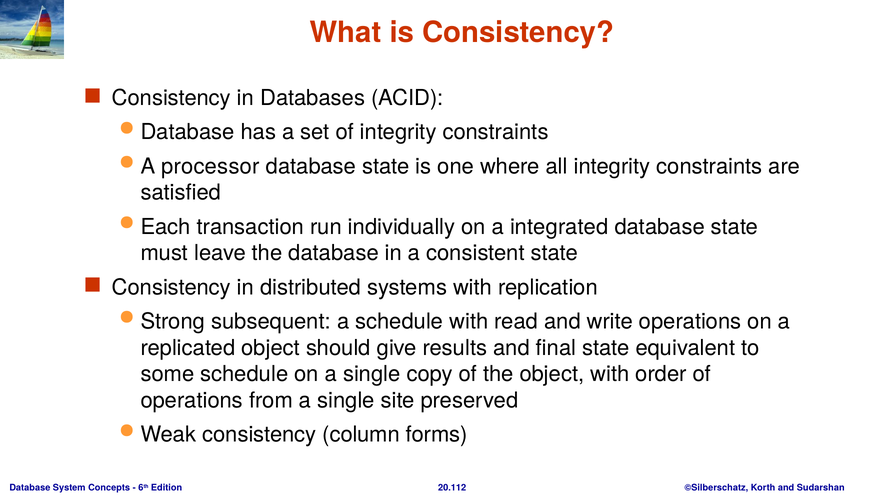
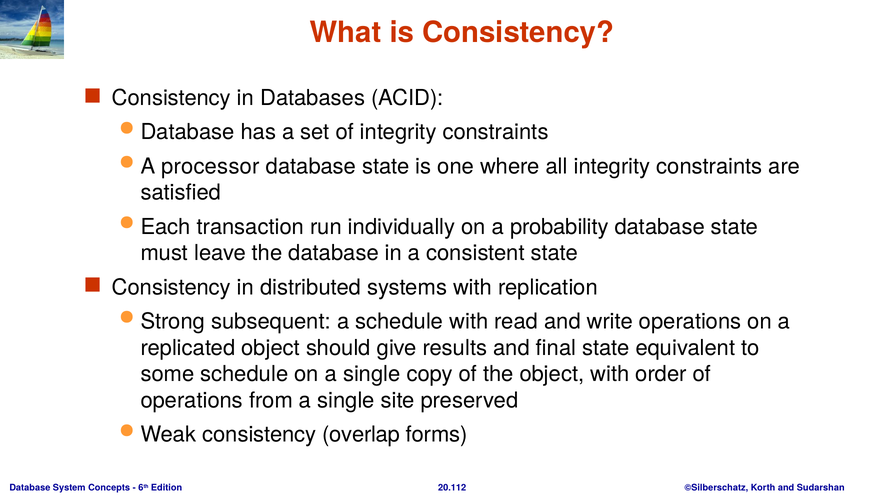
integrated: integrated -> probability
column: column -> overlap
